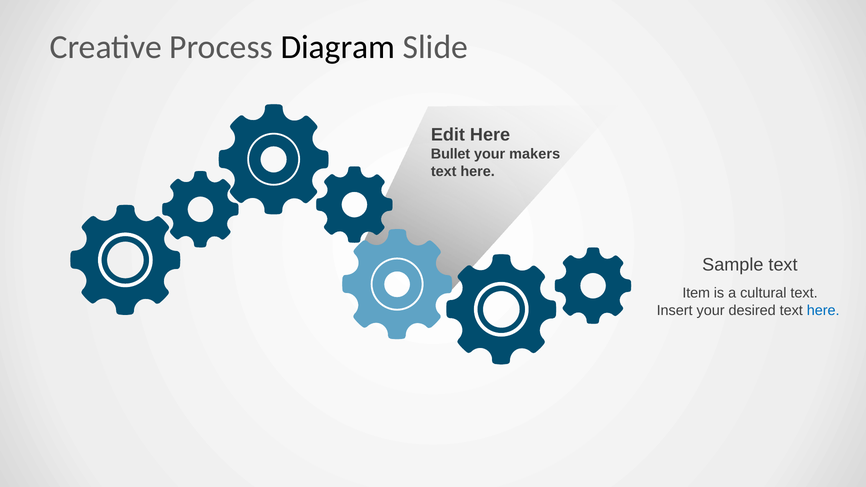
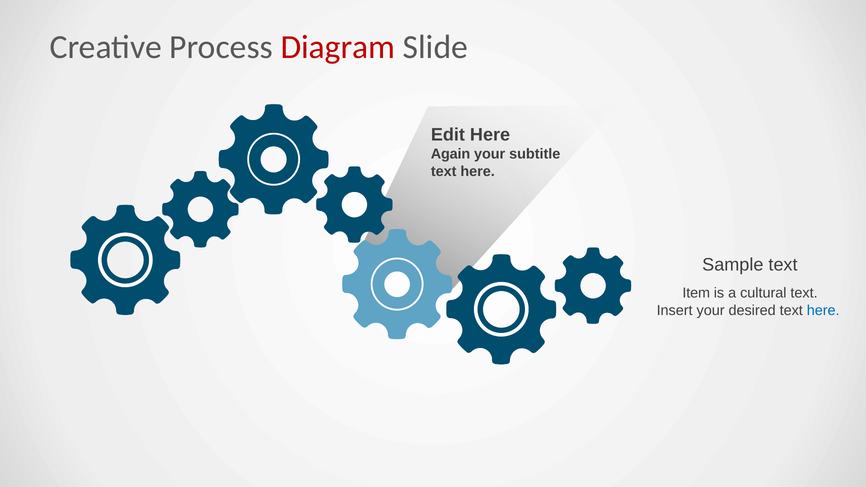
Diagram colour: black -> red
Bullet: Bullet -> Again
makers: makers -> subtitle
